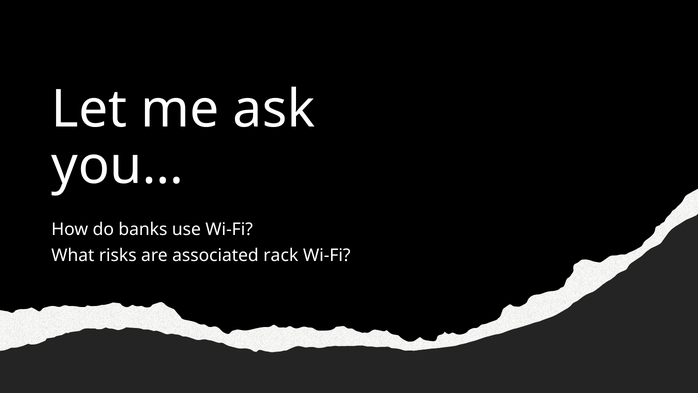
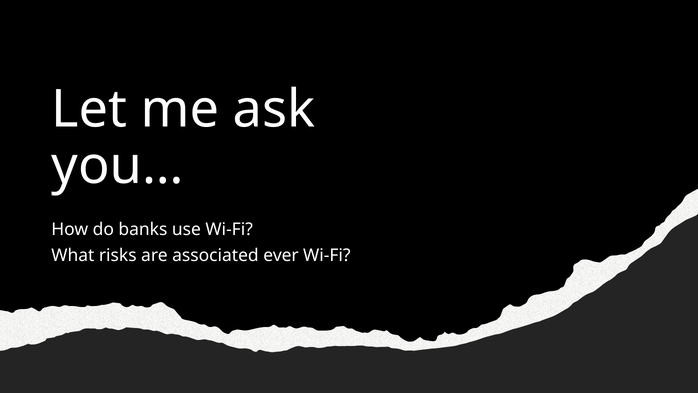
rack: rack -> ever
